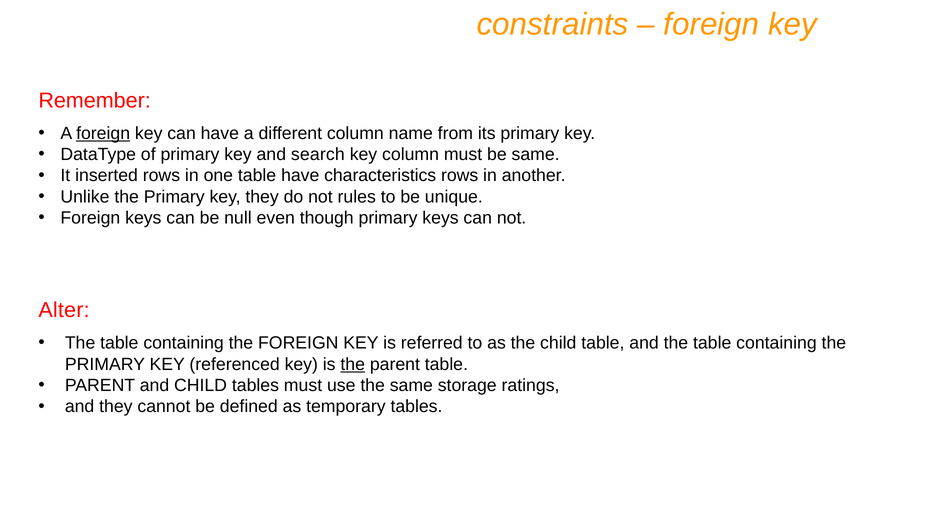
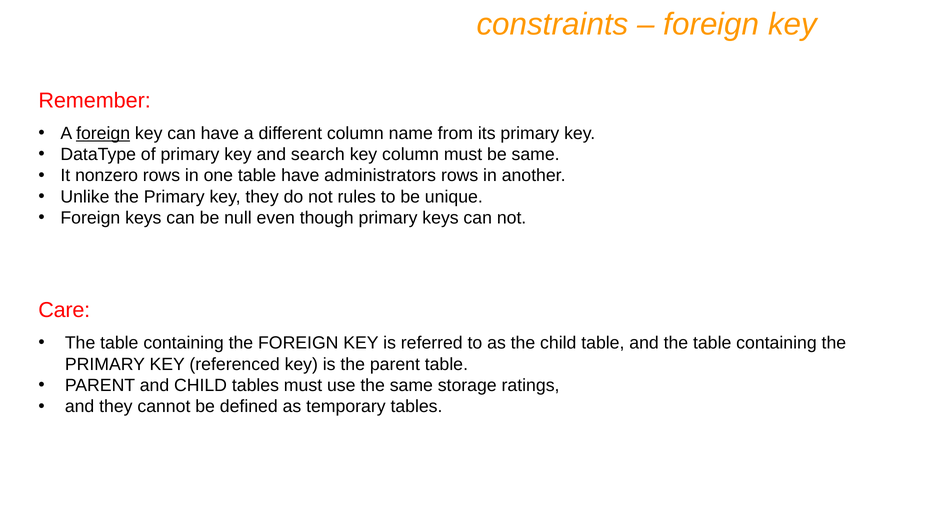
inserted: inserted -> nonzero
characteristics: characteristics -> administrators
Alter: Alter -> Care
the at (353, 364) underline: present -> none
